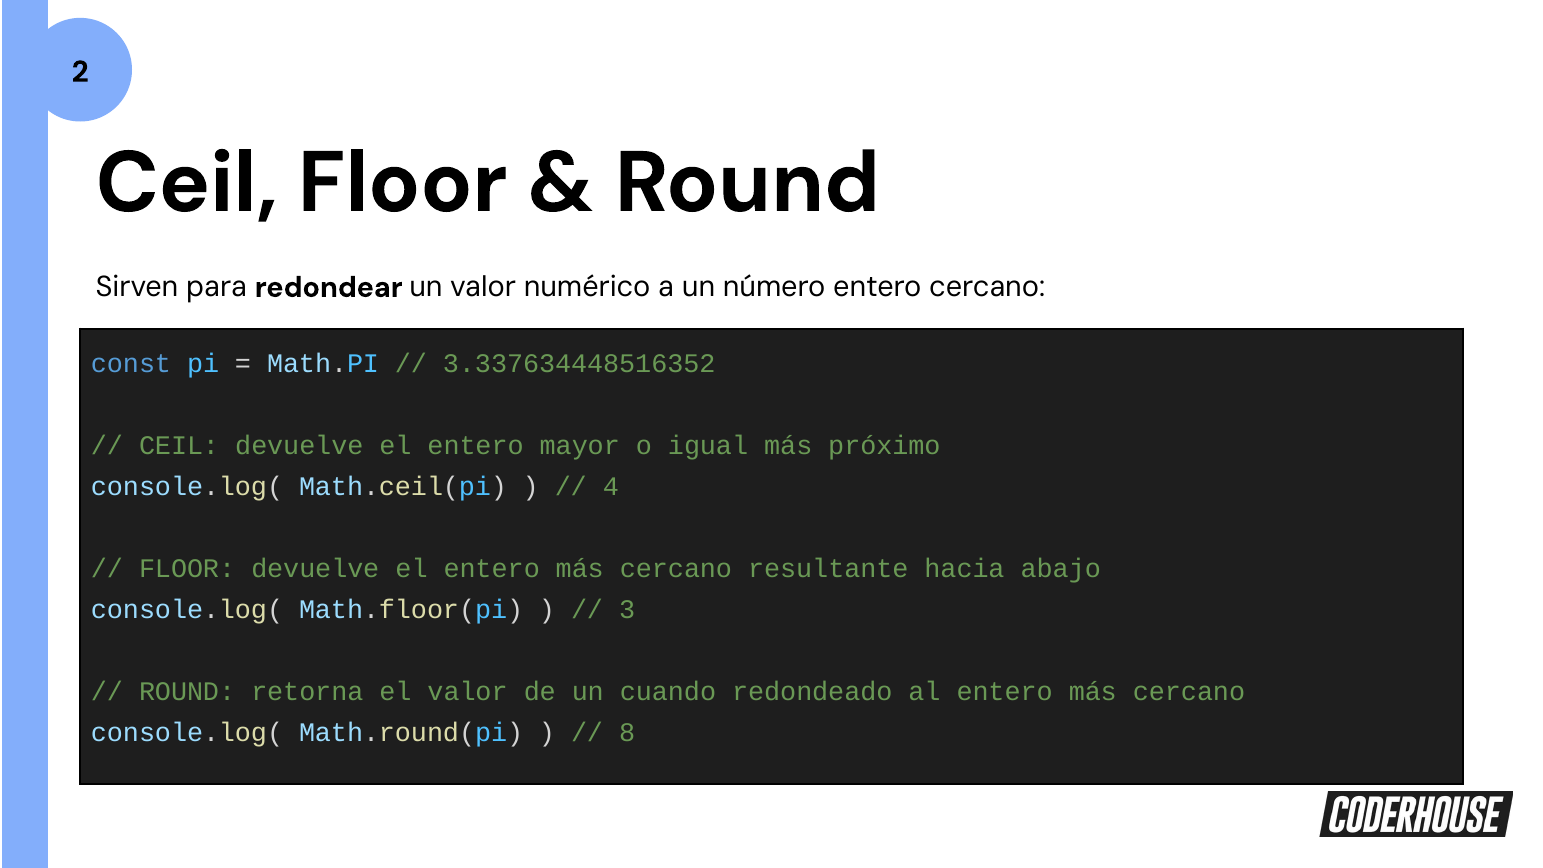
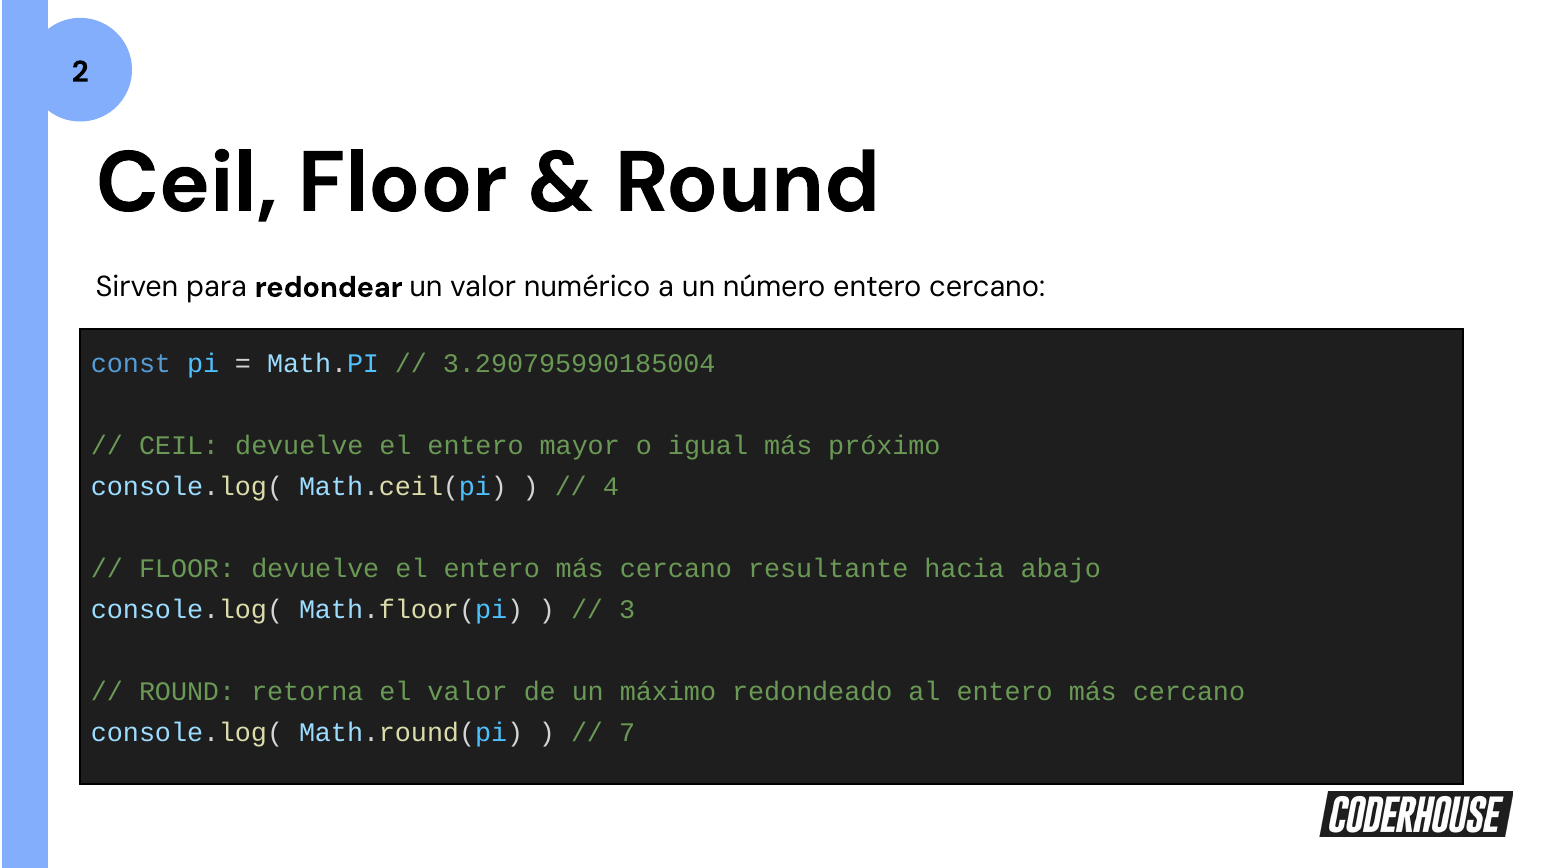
3.337634448516352: 3.337634448516352 -> 3.290795990185004
cuando: cuando -> máximo
8: 8 -> 7
